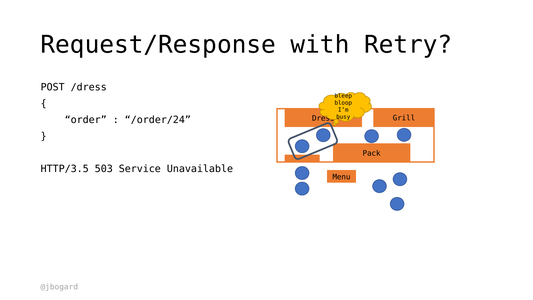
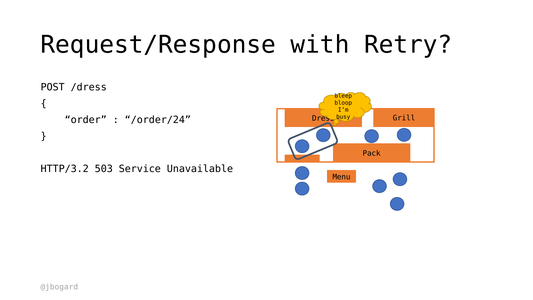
HTTP/3.5: HTTP/3.5 -> HTTP/3.2
